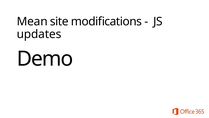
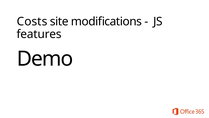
Mean: Mean -> Costs
updates: updates -> features
